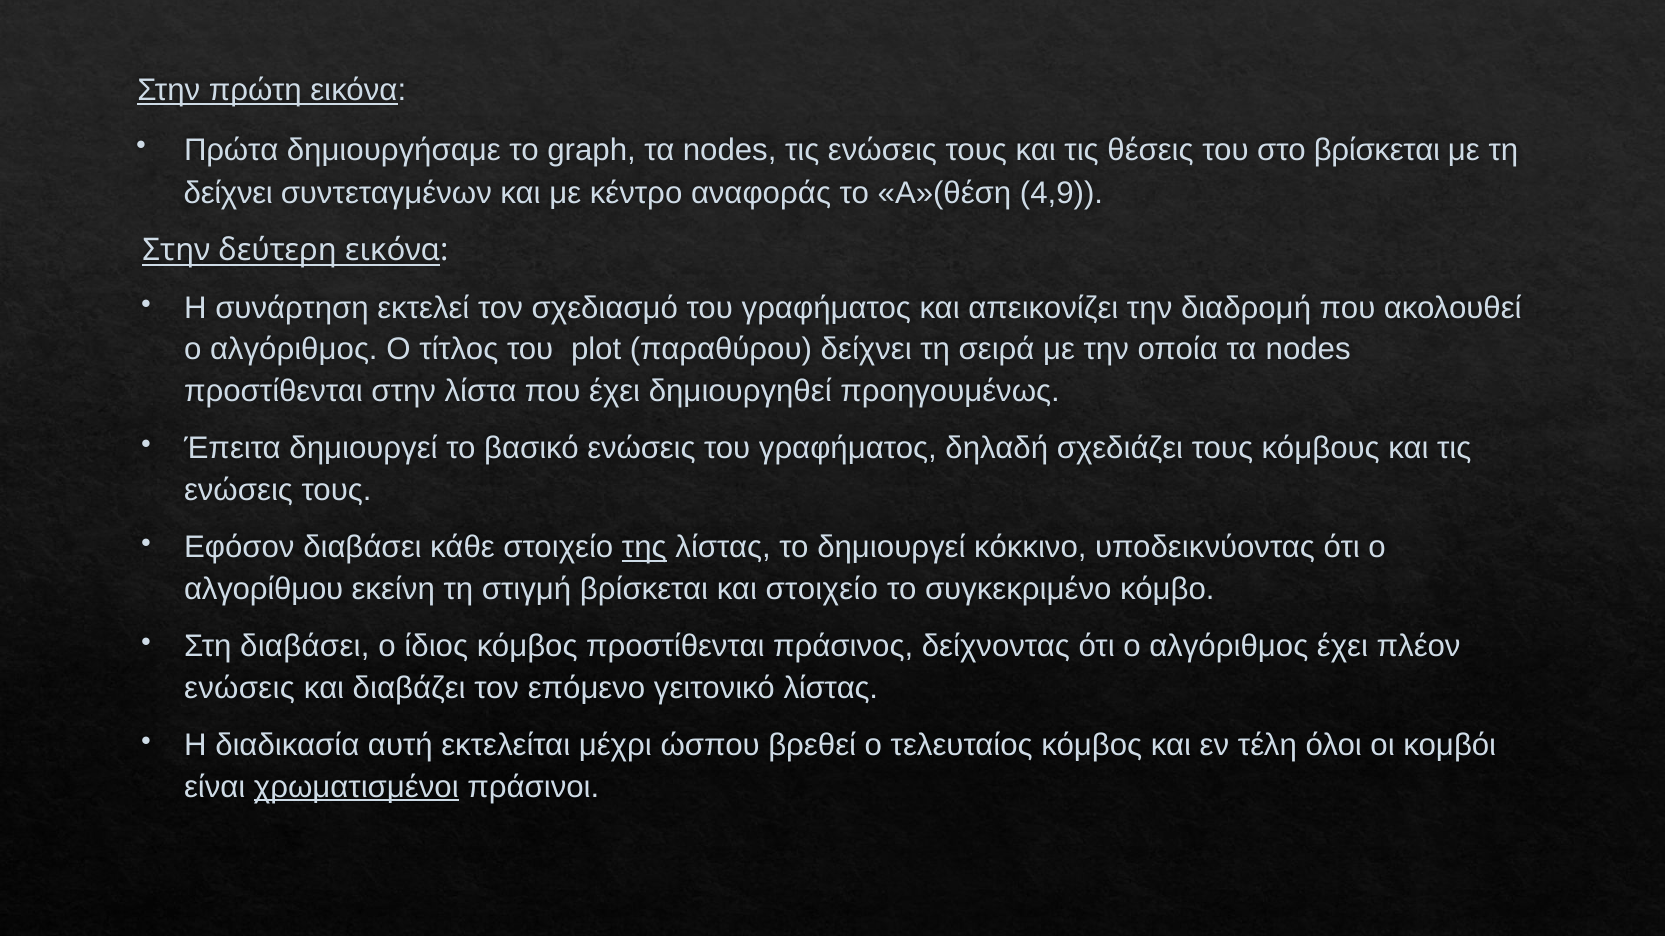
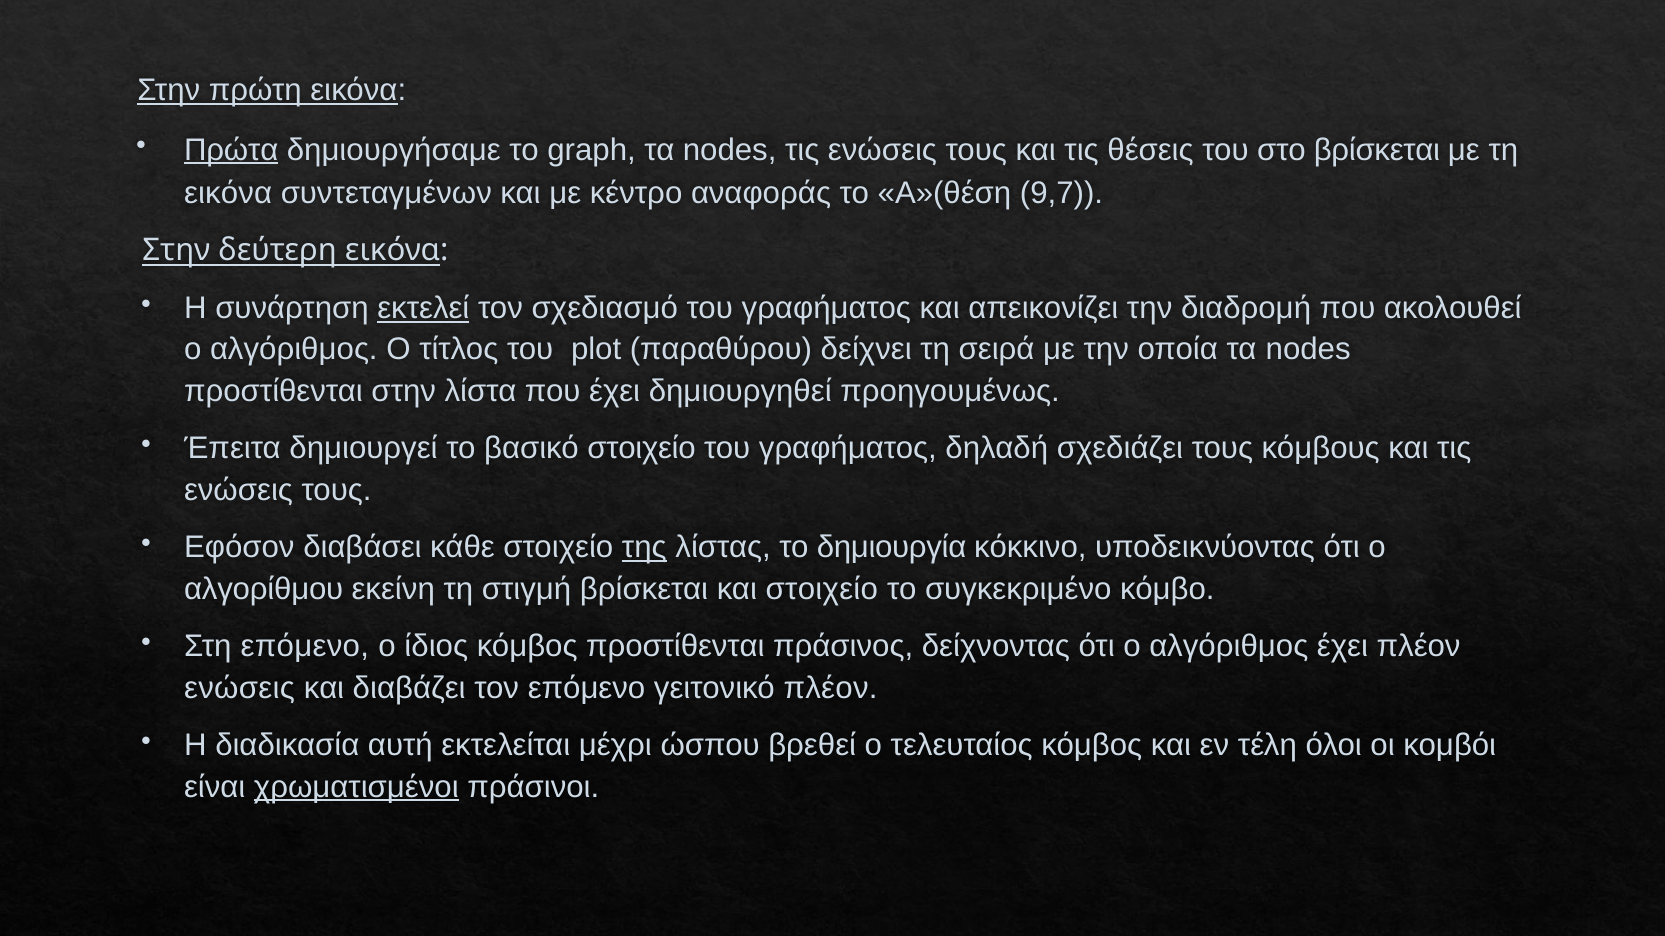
Πρώτα underline: none -> present
δείχνει at (228, 193): δείχνει -> εικόνα
4,9: 4,9 -> 9,7
εκτελεί underline: none -> present
βασικό ενώσεις: ενώσεις -> στοιχείο
το δημιουργεί: δημιουργεί -> δημιουργία
Στη διαβάσει: διαβάσει -> επόμενο
γειτονικό λίστας: λίστας -> πλέον
